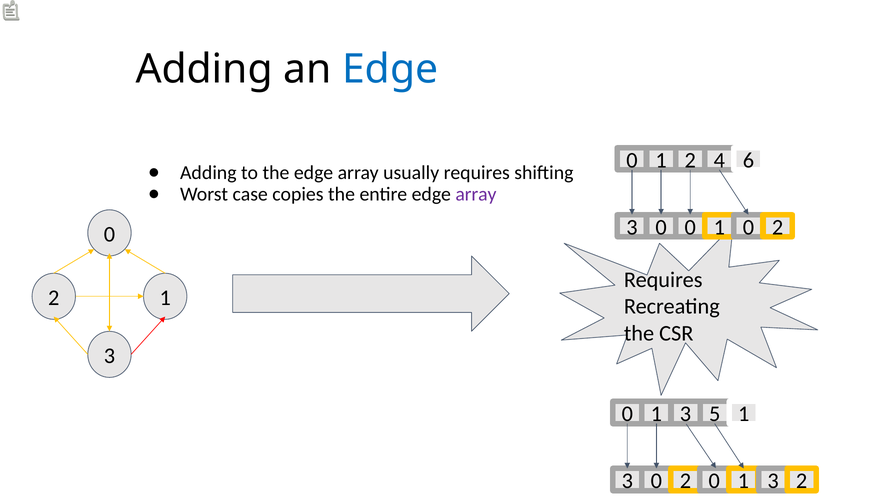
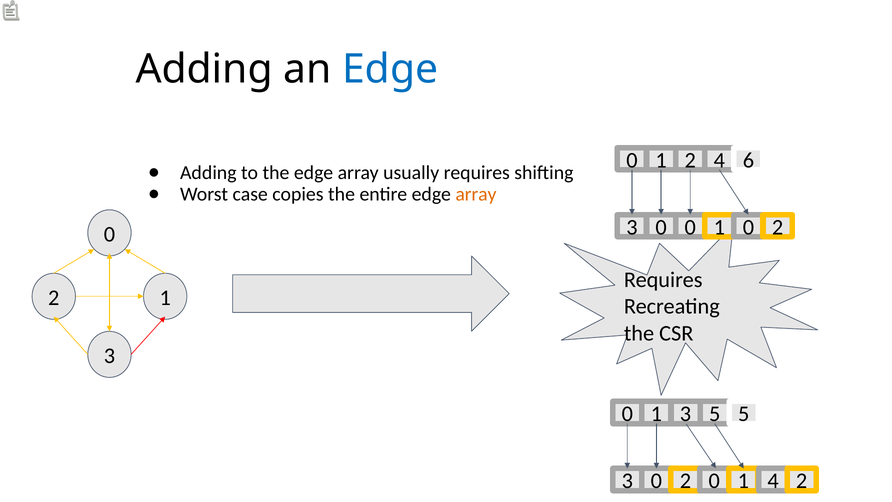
array at (476, 194) colour: purple -> orange
5 1: 1 -> 5
0 1 3: 3 -> 4
